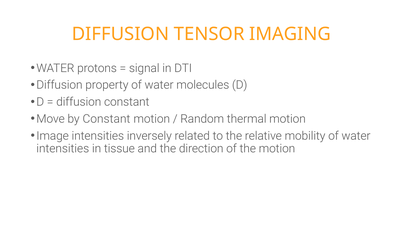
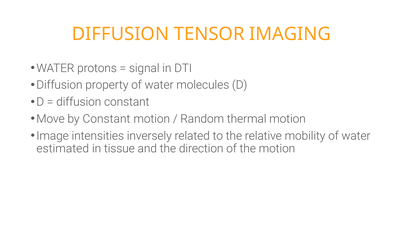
intensities at (63, 148): intensities -> estimated
